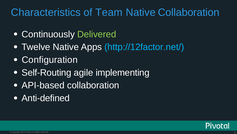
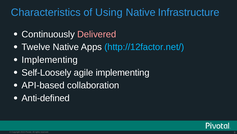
Team: Team -> Using
Native Collaboration: Collaboration -> Infrastructure
Delivered colour: light green -> pink
Configuration at (50, 60): Configuration -> Implementing
Self-Routing: Self-Routing -> Self-Loosely
